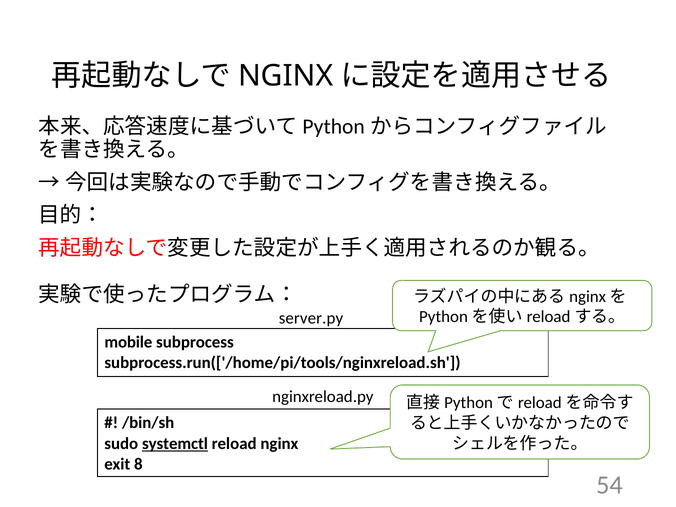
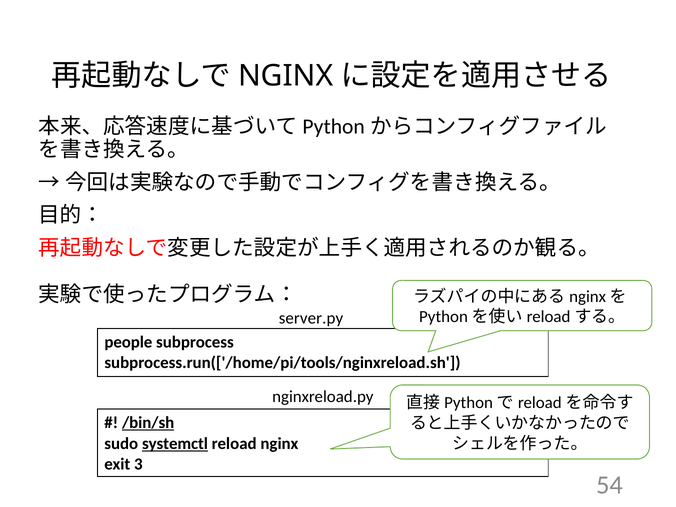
mobile: mobile -> people
/bin/sh underline: none -> present
8: 8 -> 3
